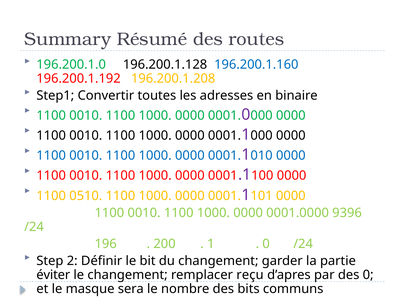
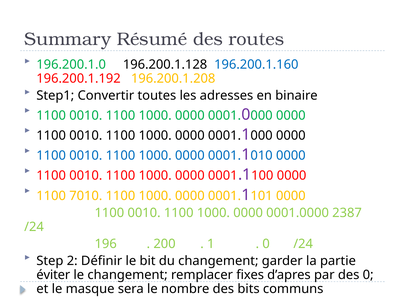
0510: 0510 -> 7010
9396: 9396 -> 2387
reçu: reçu -> fixes
